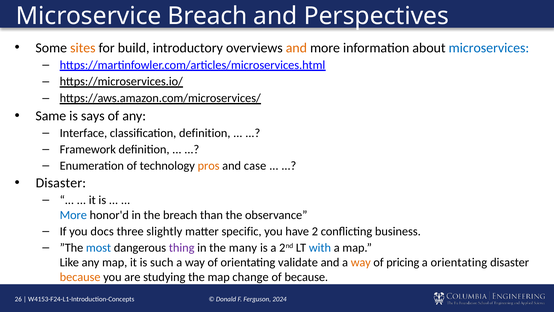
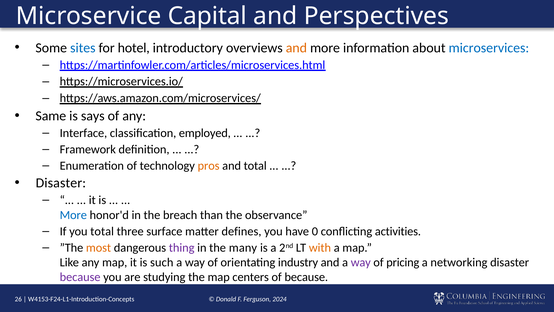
Microservice Breach: Breach -> Capital
sites colour: orange -> blue
build: build -> hotel
classification definition: definition -> employed
and case: case -> total
you docs: docs -> total
slightly: slightly -> surface
specific: specific -> defines
2: 2 -> 0
business: business -> activities
most colour: blue -> orange
with colour: blue -> orange
validate: validate -> industry
way at (361, 262) colour: orange -> purple
a orientating: orientating -> networking
because at (80, 277) colour: orange -> purple
change: change -> centers
